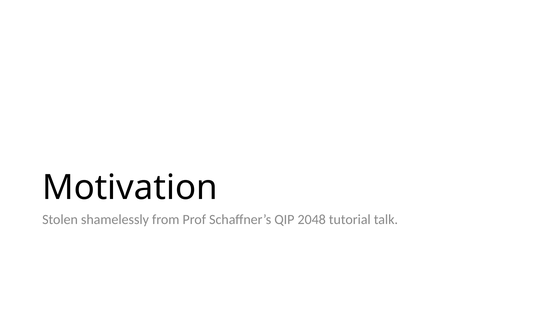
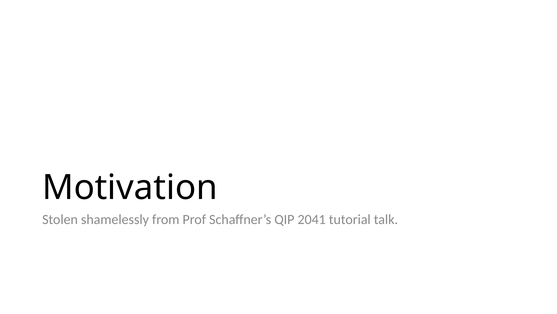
2048: 2048 -> 2041
